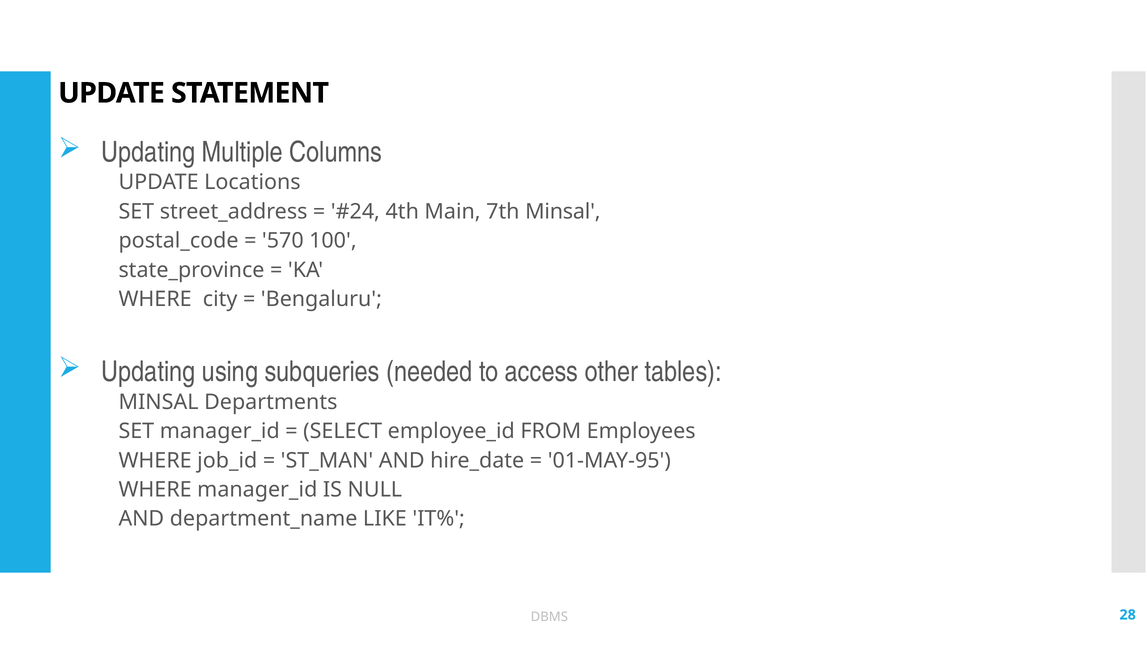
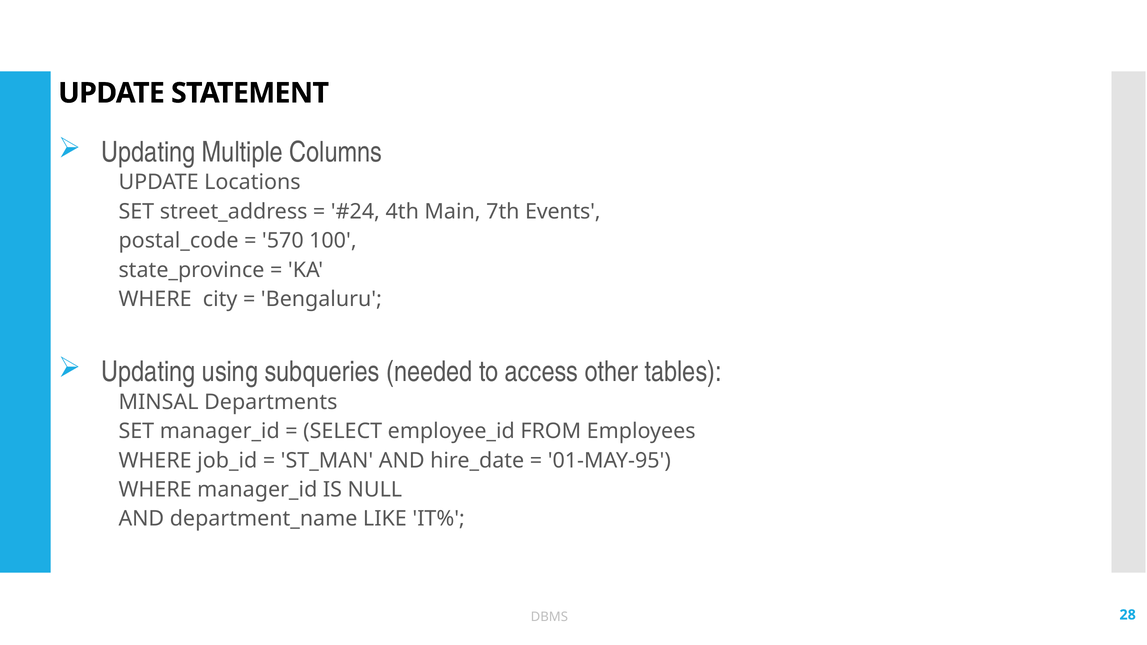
7th Minsal: Minsal -> Events
